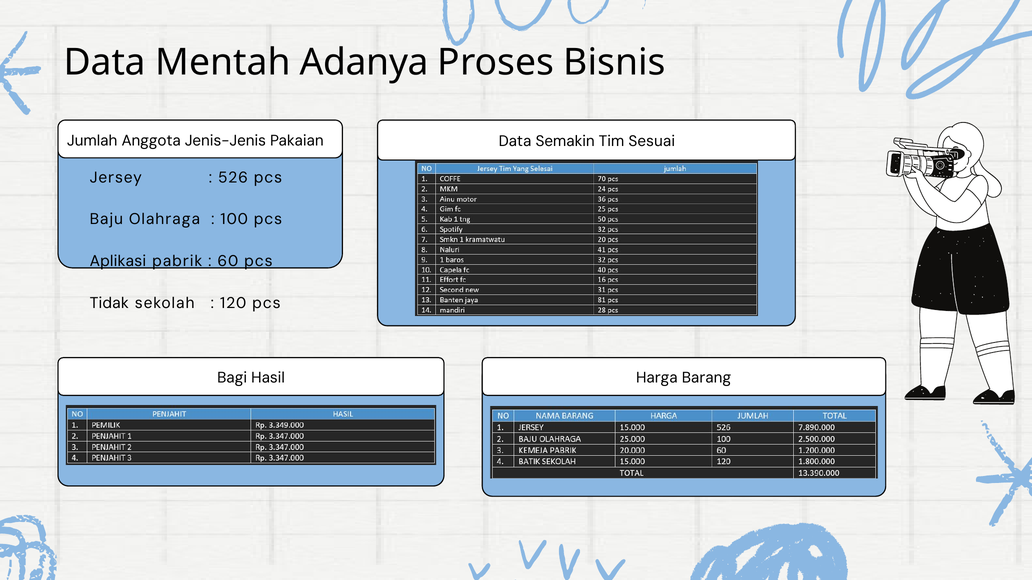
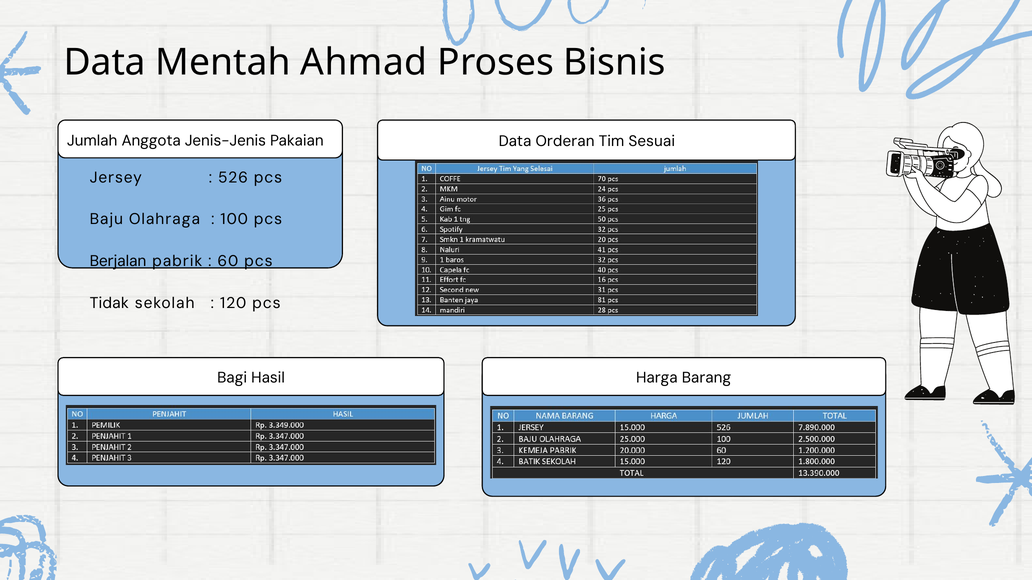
Adanya: Adanya -> Ahmad
Semakin: Semakin -> Orderan
Aplikasi: Aplikasi -> Berjalan
